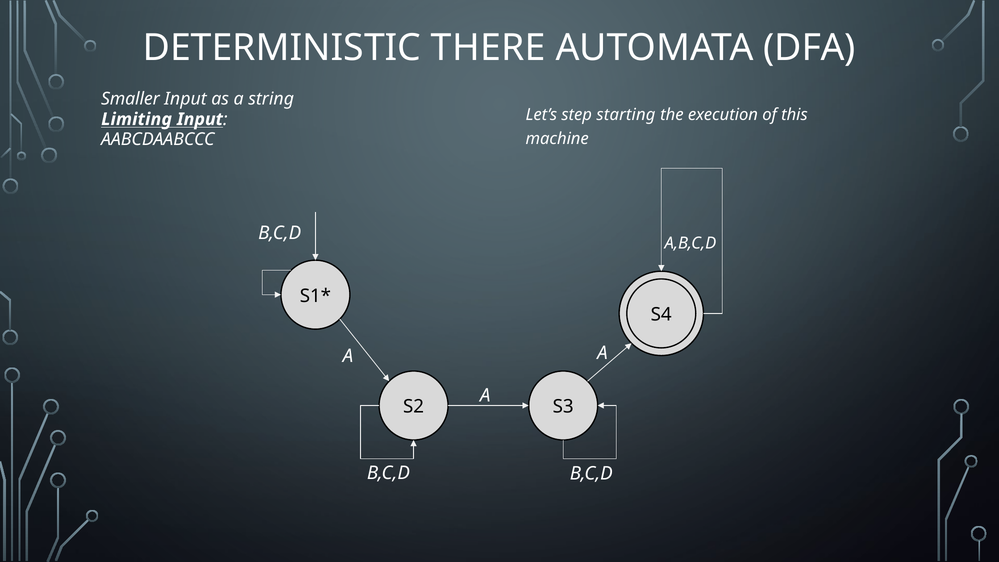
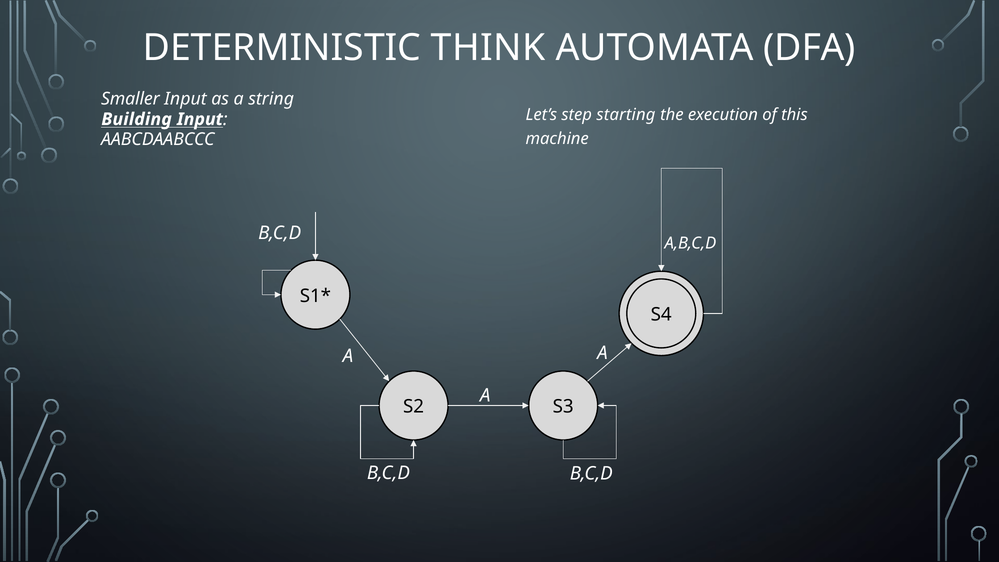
THERE: THERE -> THINK
Limiting: Limiting -> Building
